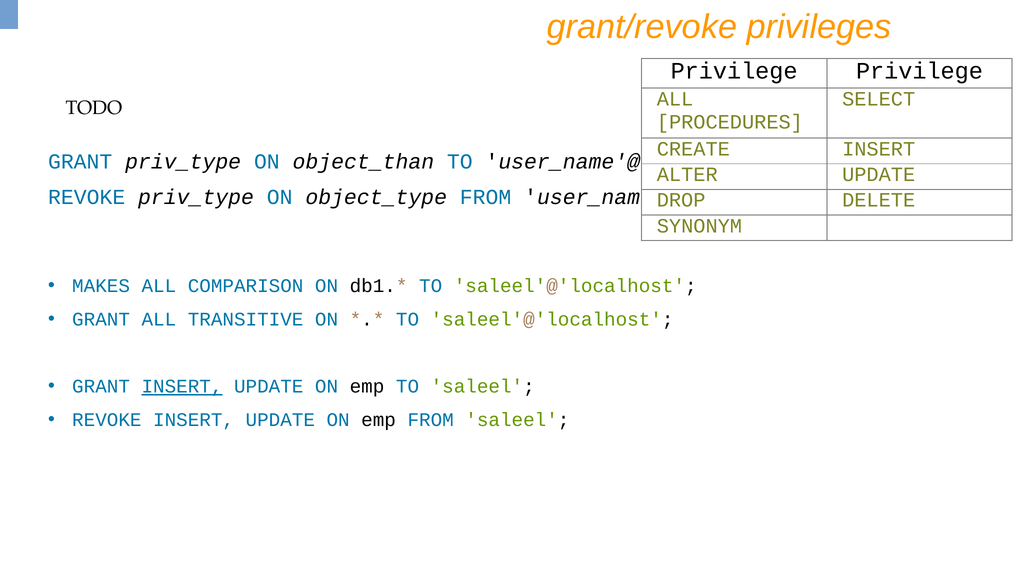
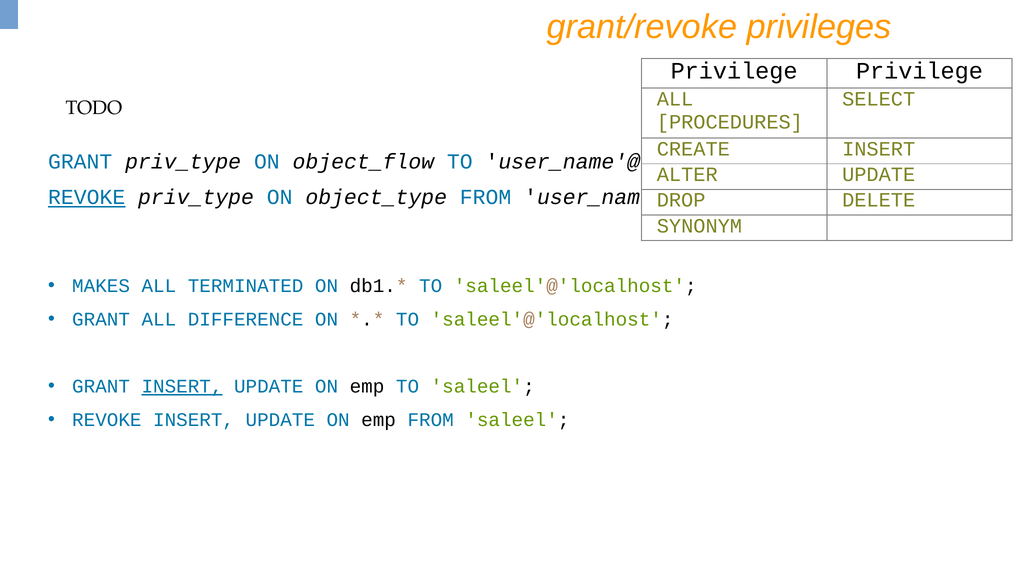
object_than: object_than -> object_flow
REVOKE at (87, 197) underline: none -> present
COMPARISON: COMPARISON -> TERMINATED
TRANSITIVE: TRANSITIVE -> DIFFERENCE
